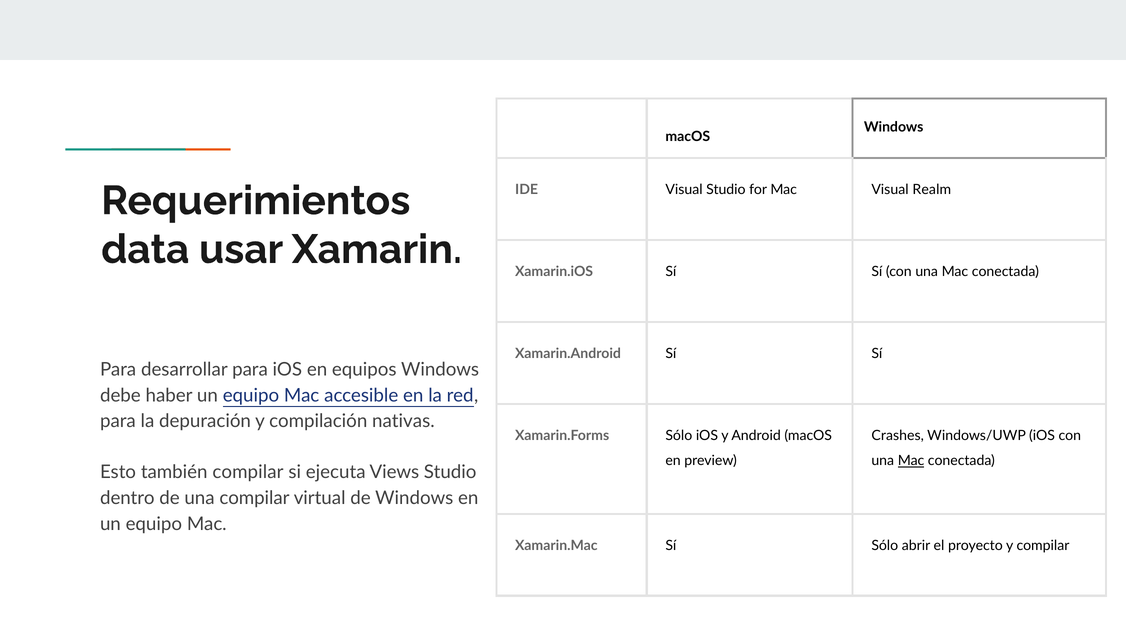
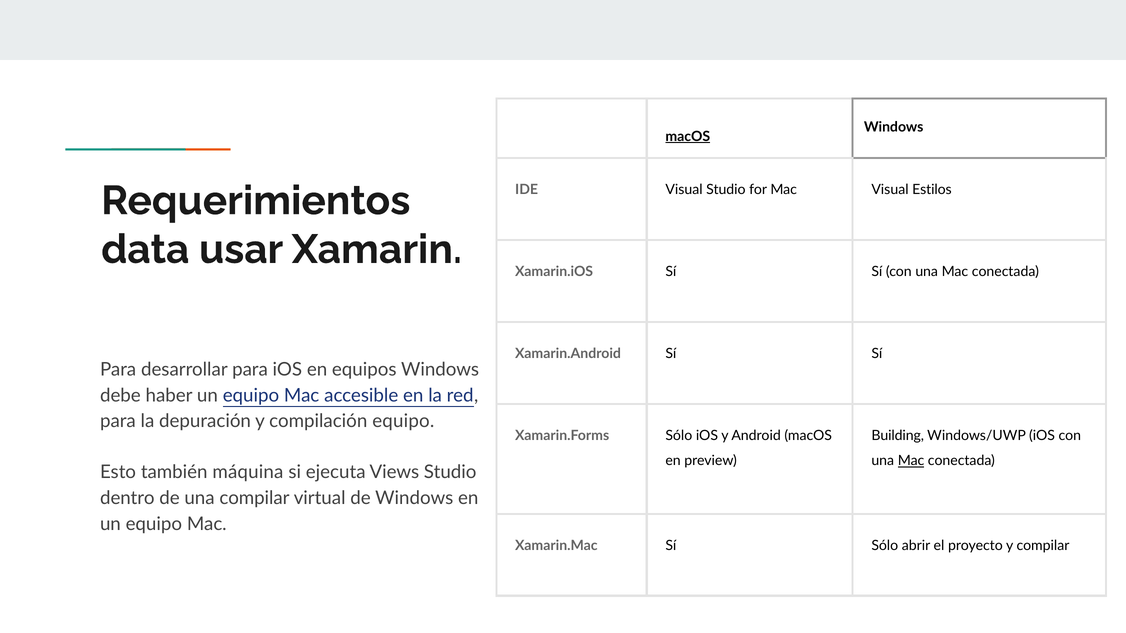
macOS at (688, 136) underline: none -> present
Realm: Realm -> Estilos
compilación nativas: nativas -> equipo
Crashes: Crashes -> Building
también compilar: compilar -> máquina
